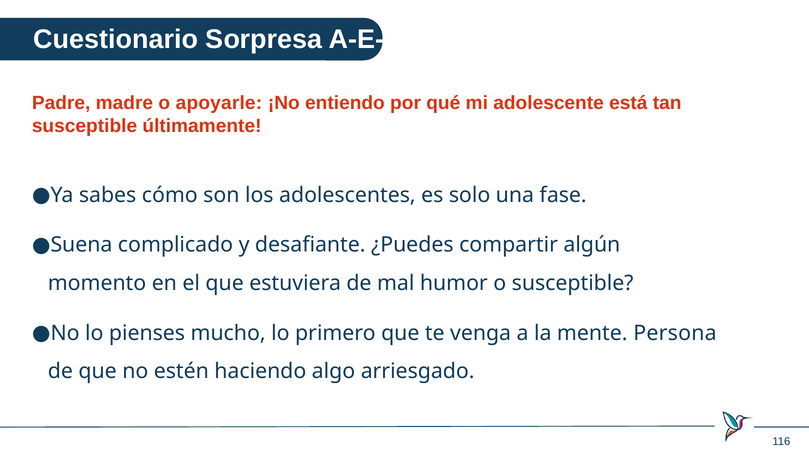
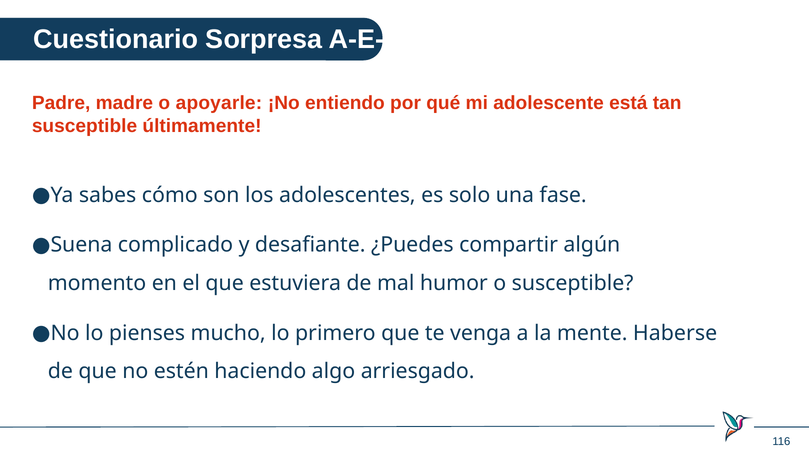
Persona: Persona -> Haberse
